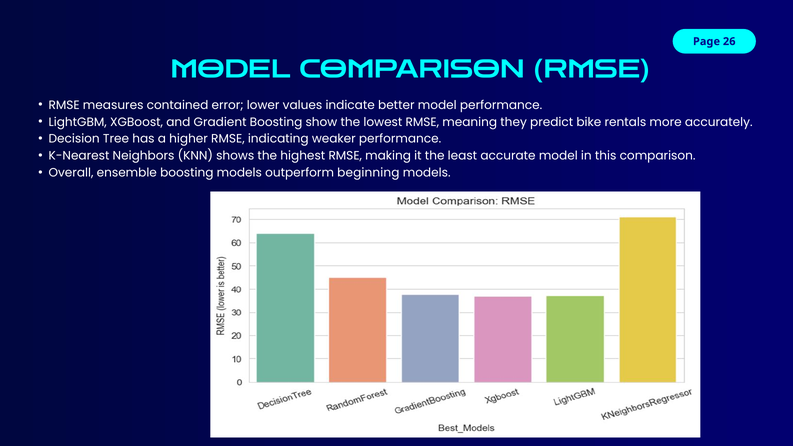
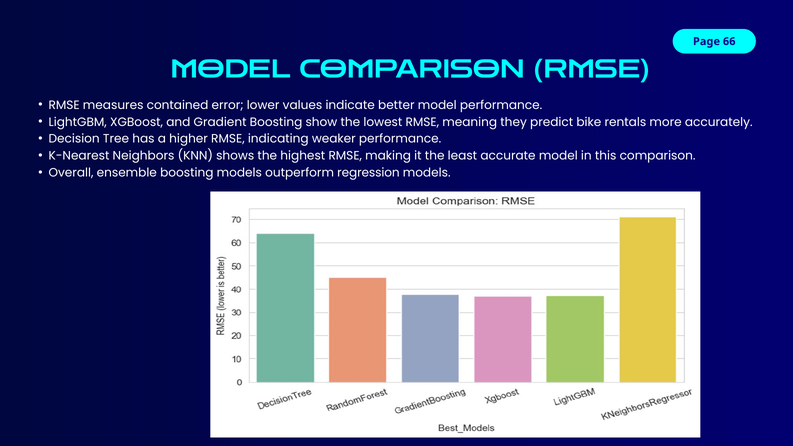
26: 26 -> 66
beginning: beginning -> regression
